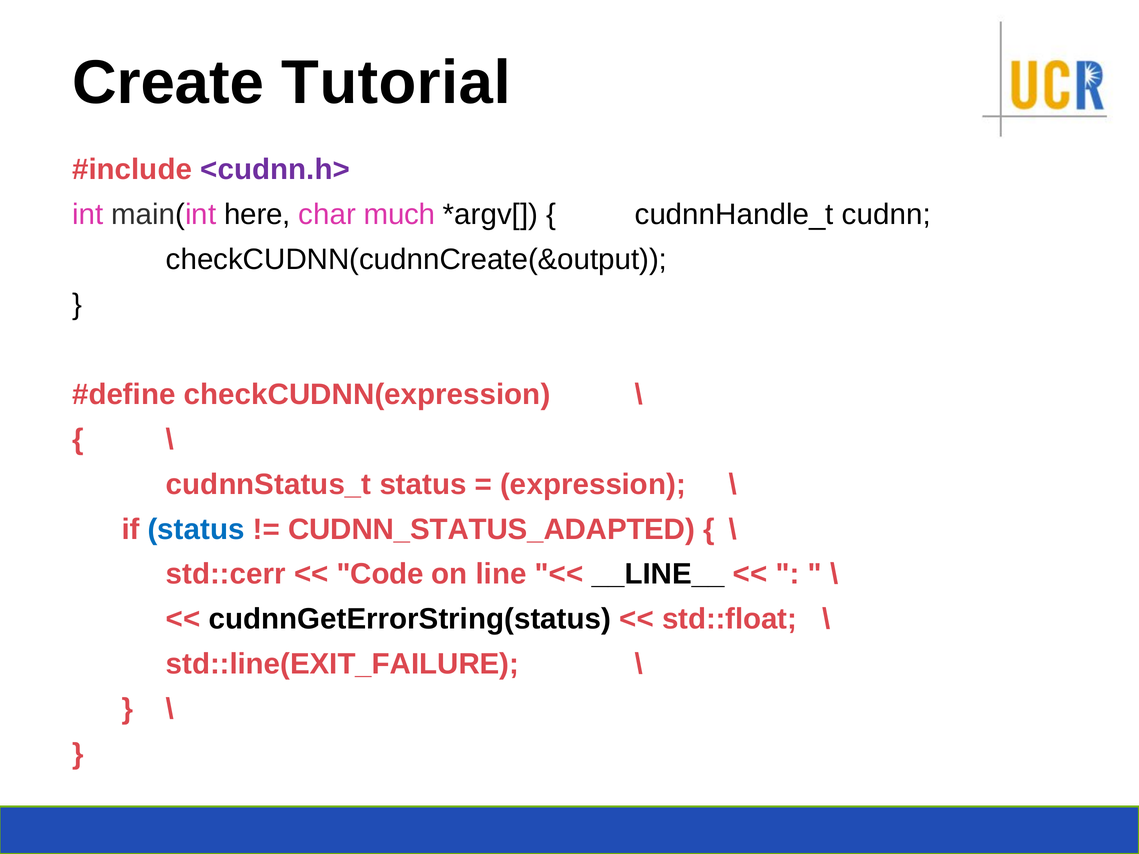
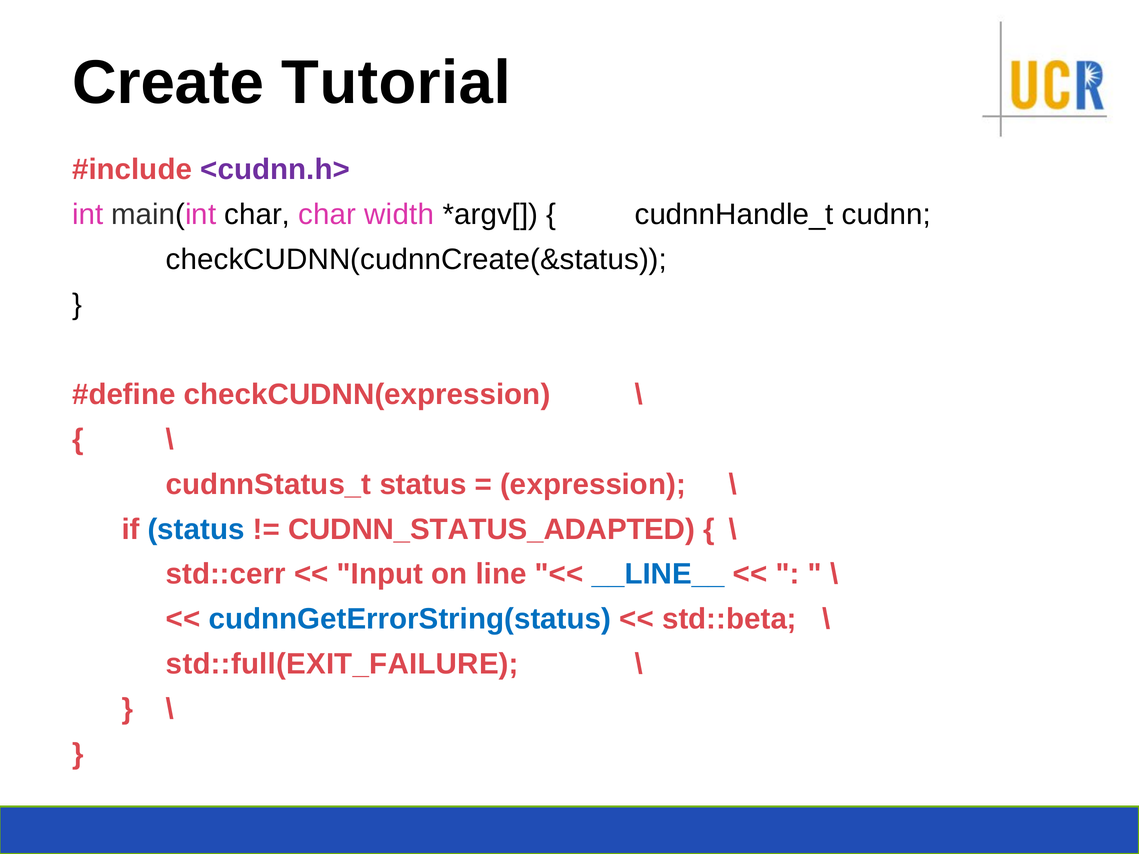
main(int here: here -> char
much: much -> width
checkCUDNN(cudnnCreate(&output: checkCUDNN(cudnnCreate(&output -> checkCUDNN(cudnnCreate(&status
Code: Code -> Input
__LINE__ colour: black -> blue
cudnnGetErrorString(status colour: black -> blue
std::float: std::float -> std::beta
std::line(EXIT_FAILURE: std::line(EXIT_FAILURE -> std::full(EXIT_FAILURE
